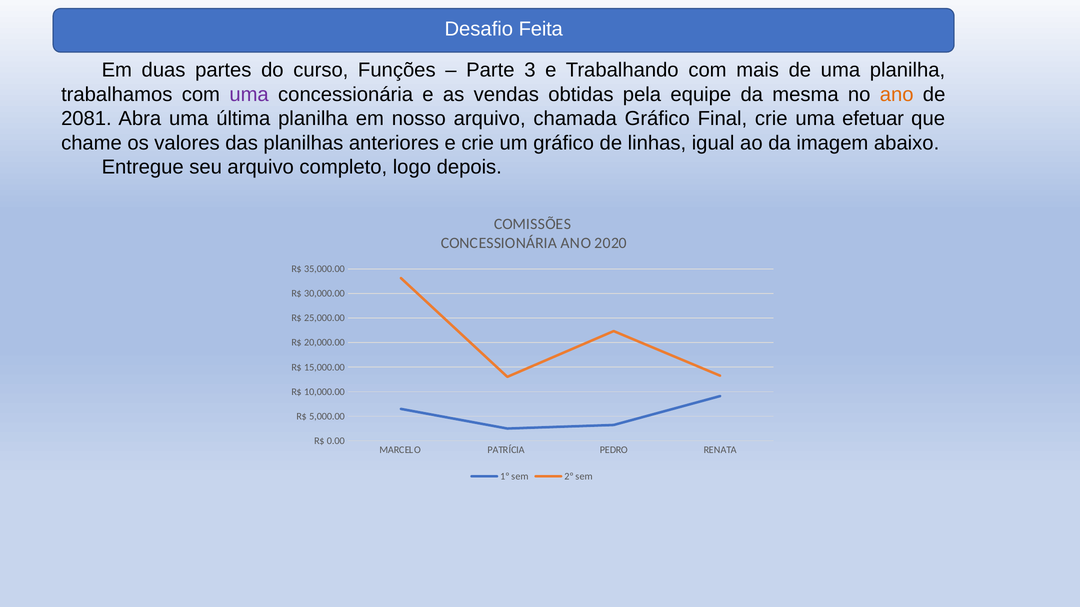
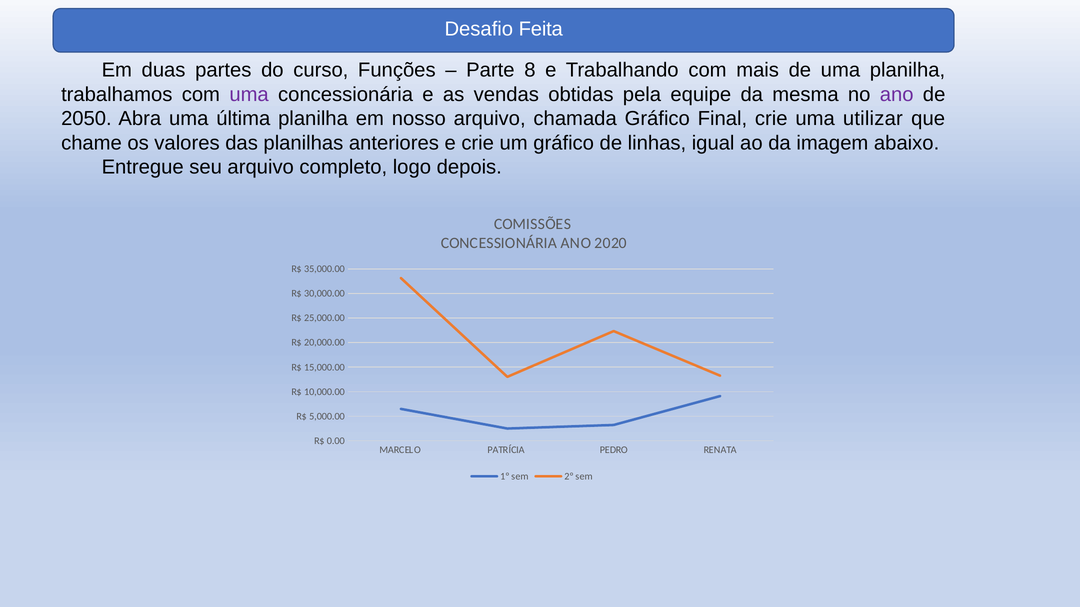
3: 3 -> 8
ano at (897, 94) colour: orange -> purple
2081: 2081 -> 2050
efetuar: efetuar -> utilizar
